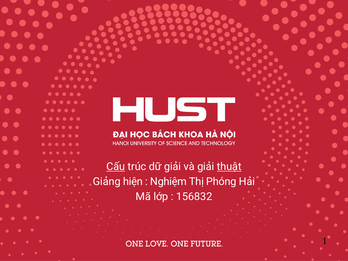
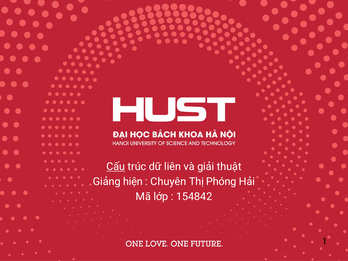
dữ giải: giải -> liên
thuật underline: present -> none
Nghiệm: Nghiệm -> Chuyên
156832: 156832 -> 154842
